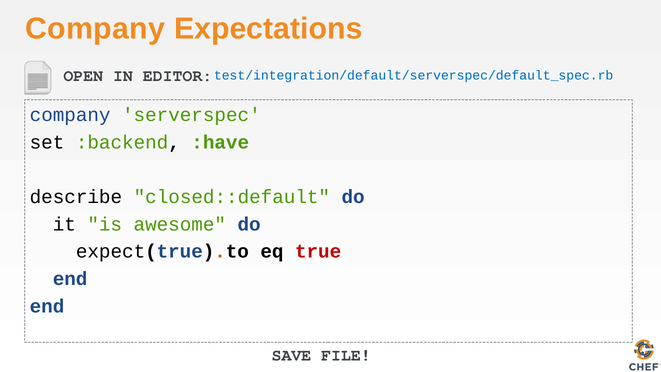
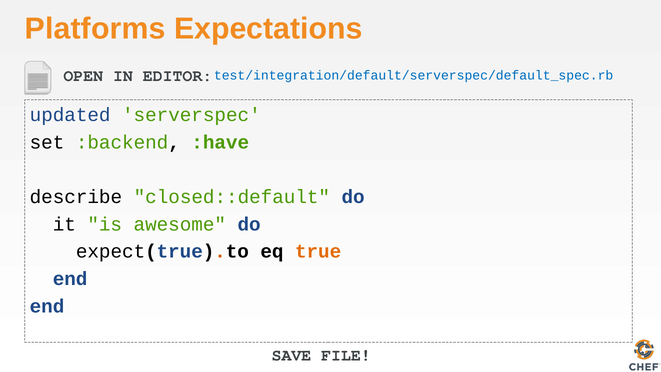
Company at (95, 29): Company -> Platforms
company at (70, 115): company -> updated
true colour: red -> orange
